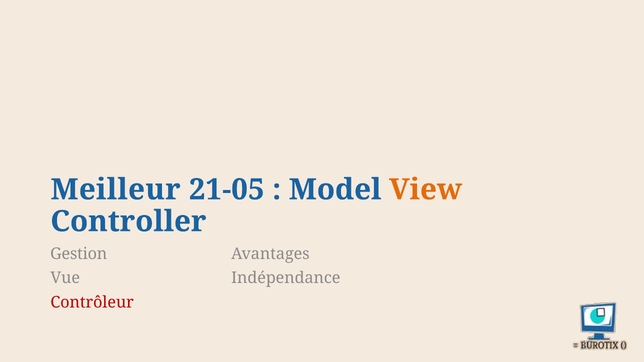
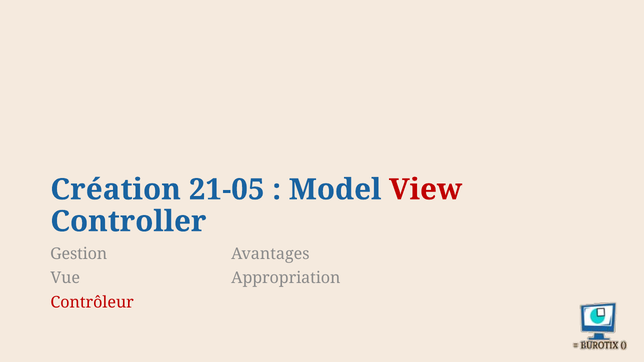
Meilleur: Meilleur -> Création
View colour: orange -> red
Indépendance: Indépendance -> Appropriation
